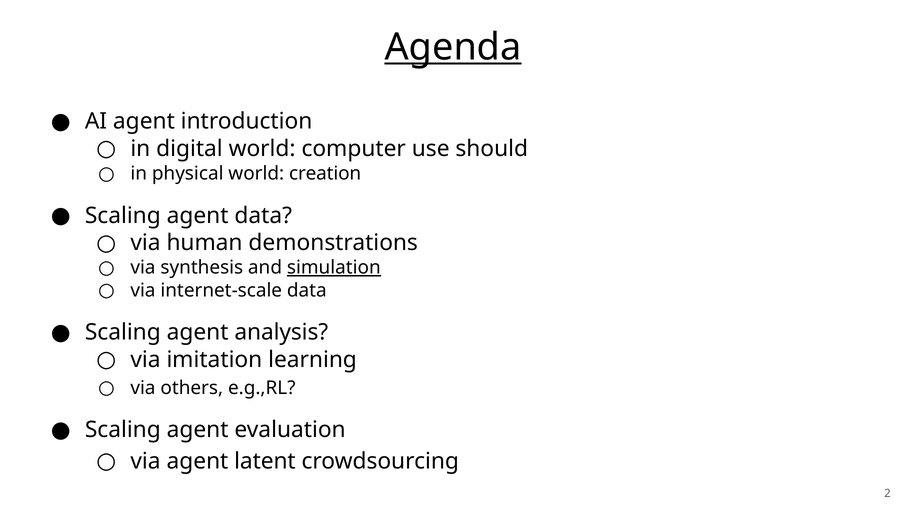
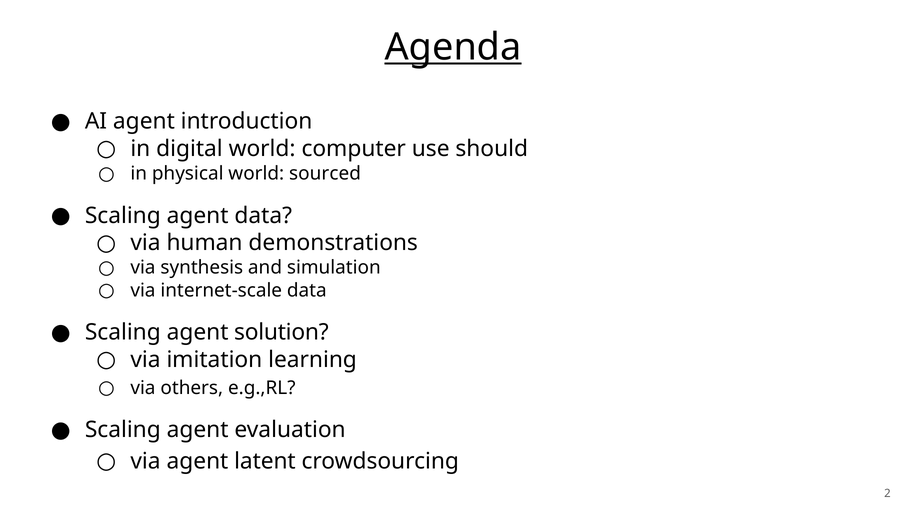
creation: creation -> sourced
simulation underline: present -> none
analysis: analysis -> solution
